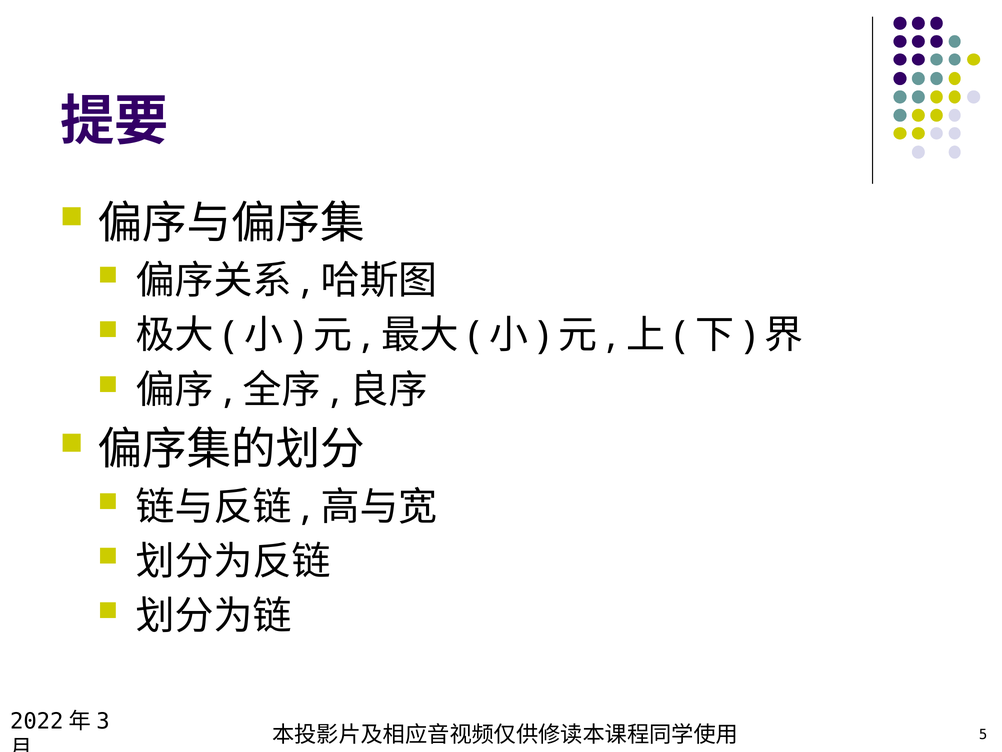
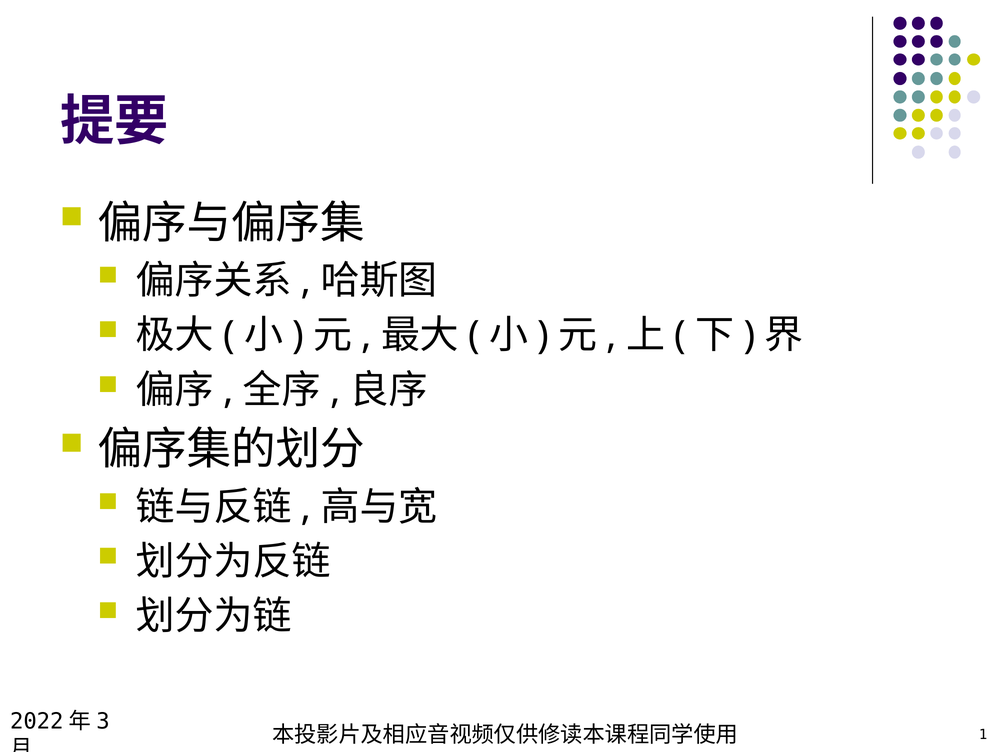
5: 5 -> 1
